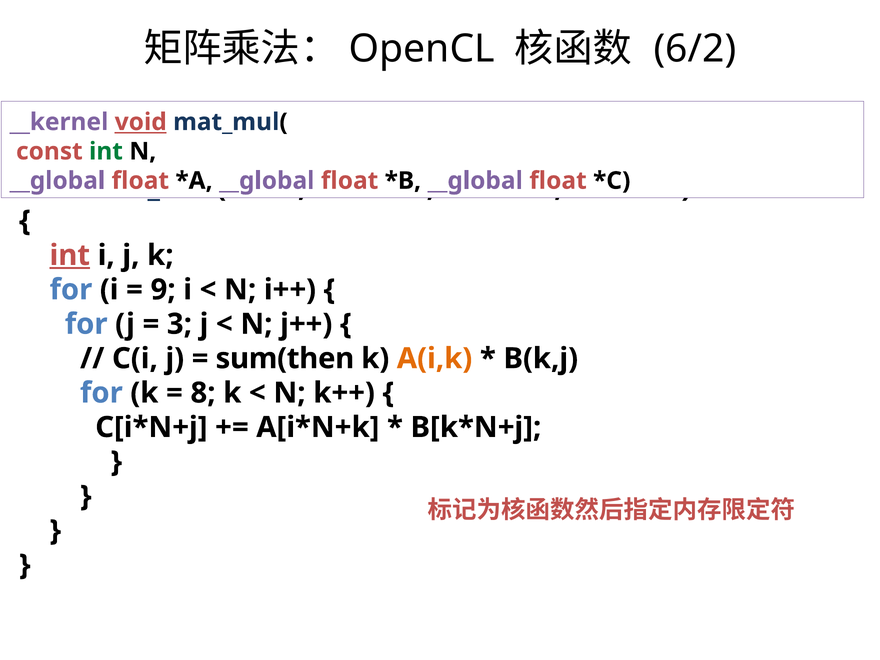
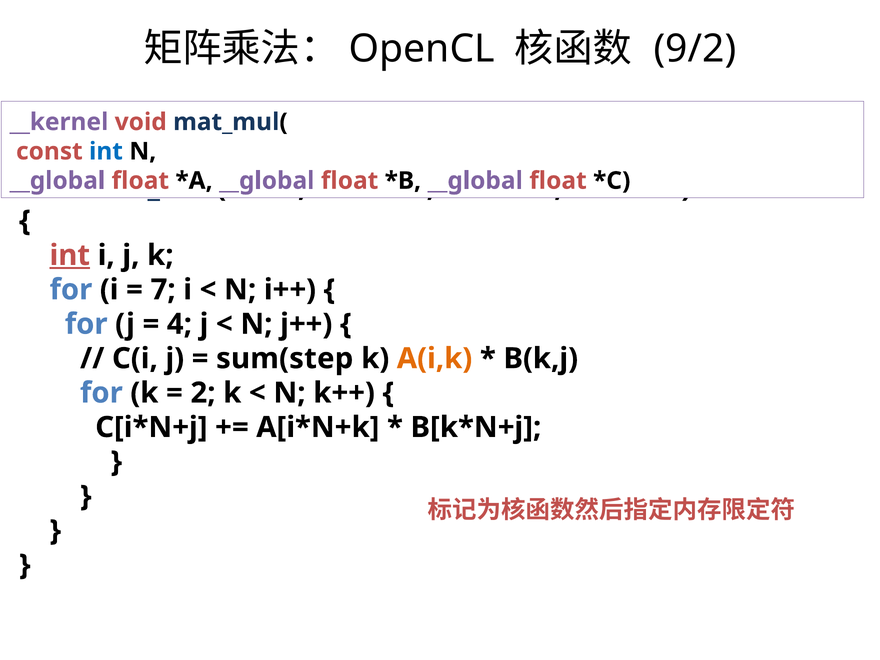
6/2: 6/2 -> 9/2
void at (141, 122) underline: present -> none
int at (106, 151) colour: green -> blue
9: 9 -> 7
3: 3 -> 4
sum(then: sum(then -> sum(step
8: 8 -> 2
